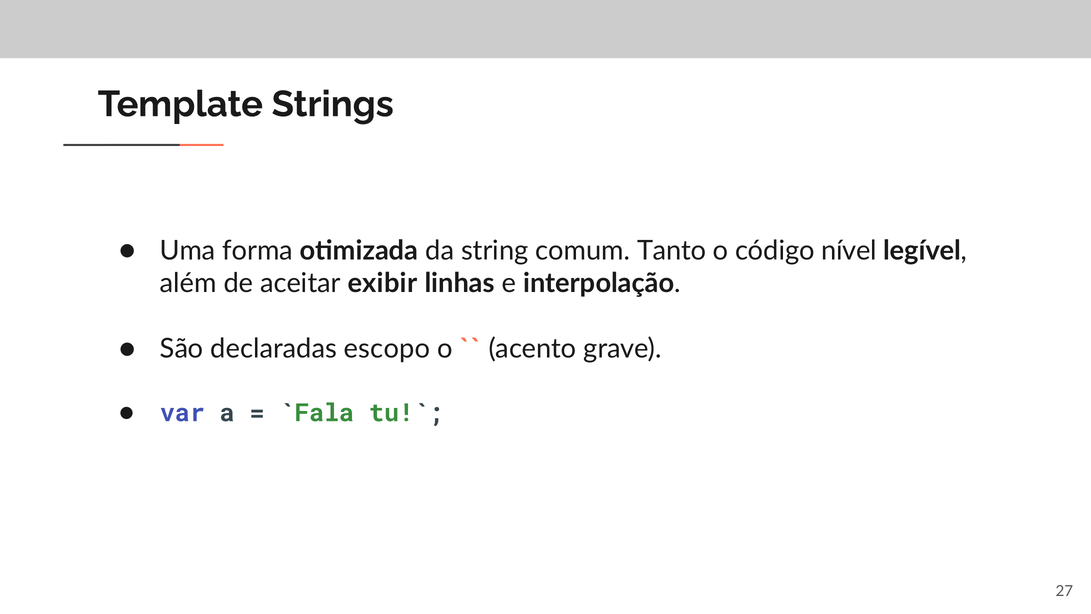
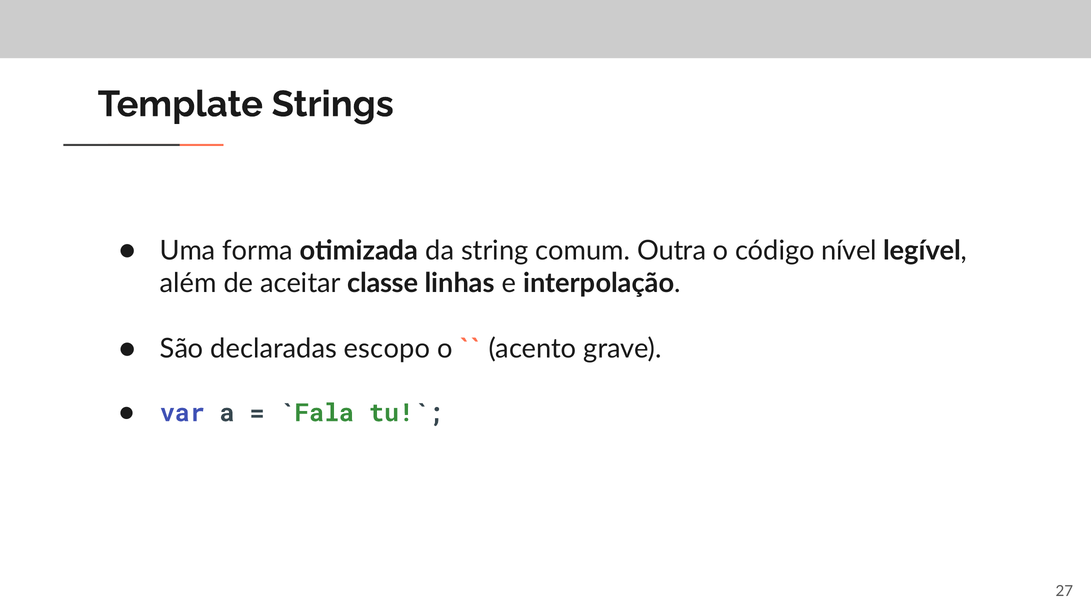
Tanto: Tanto -> Outra
exibir: exibir -> classe
